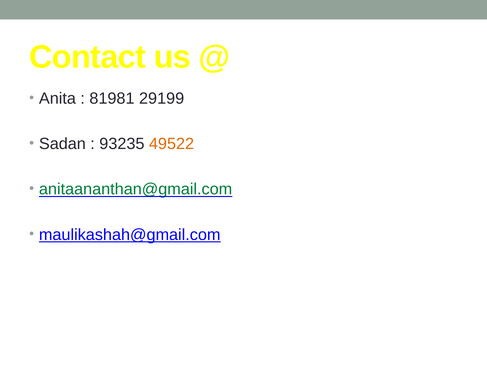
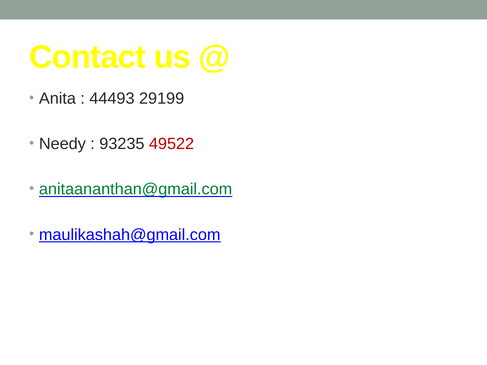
81981: 81981 -> 44493
Sadan: Sadan -> Needy
49522 colour: orange -> red
